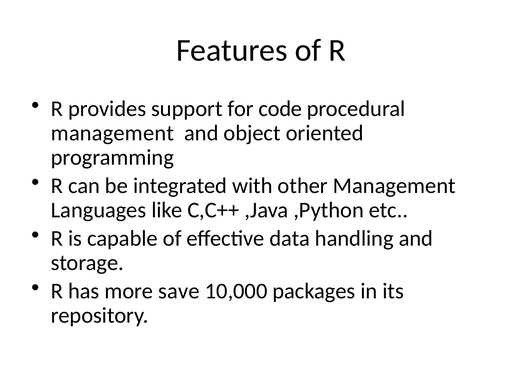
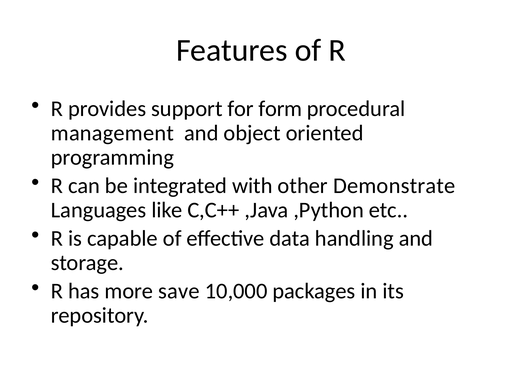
code: code -> form
other Management: Management -> Demonstrate
